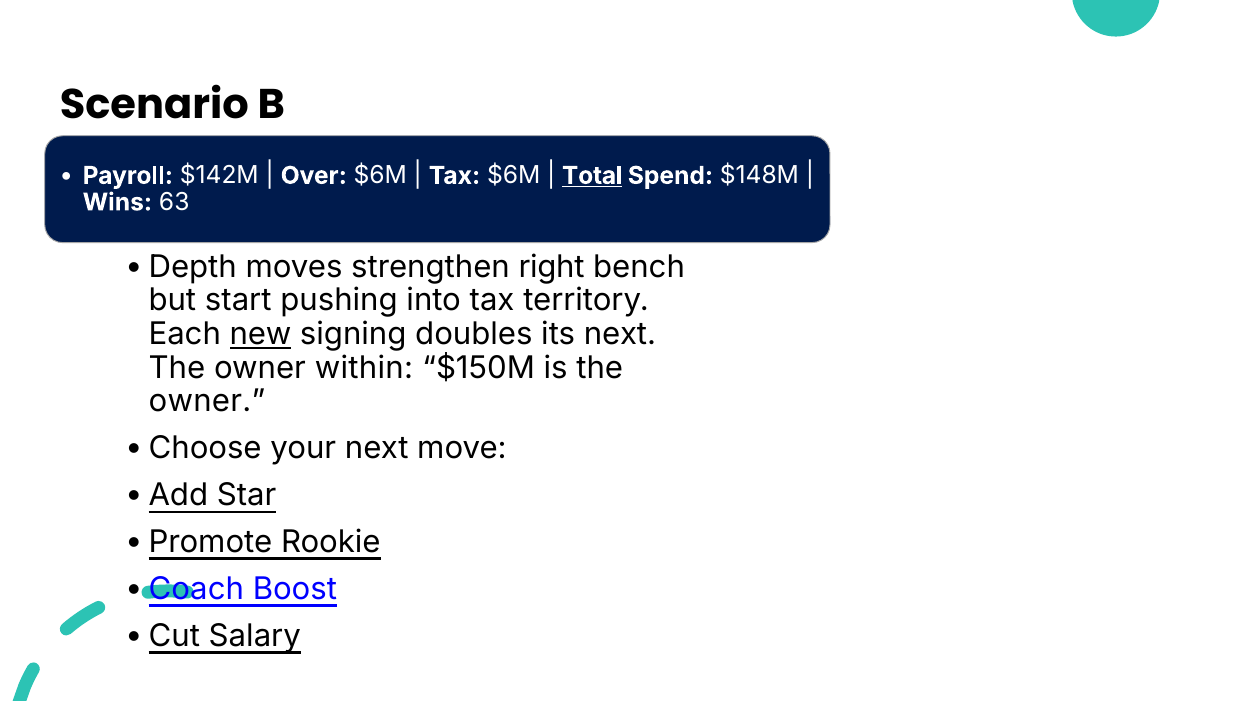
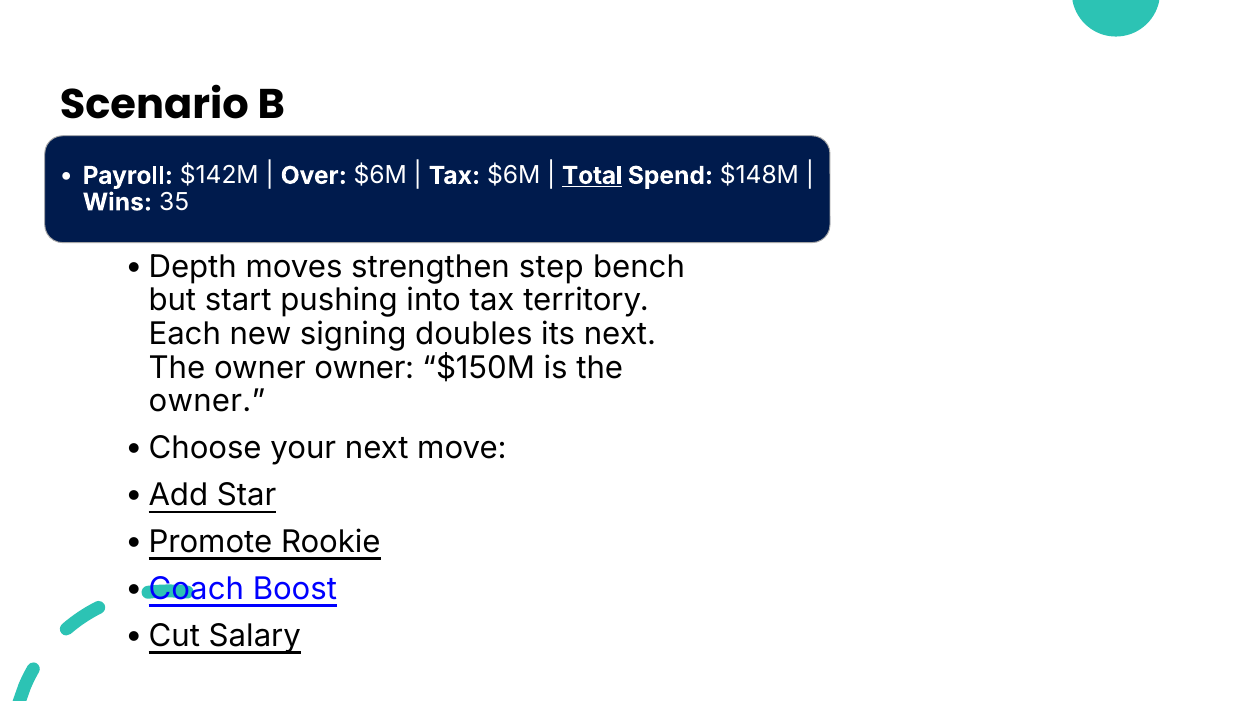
63: 63 -> 35
right: right -> step
new underline: present -> none
owner within: within -> owner
